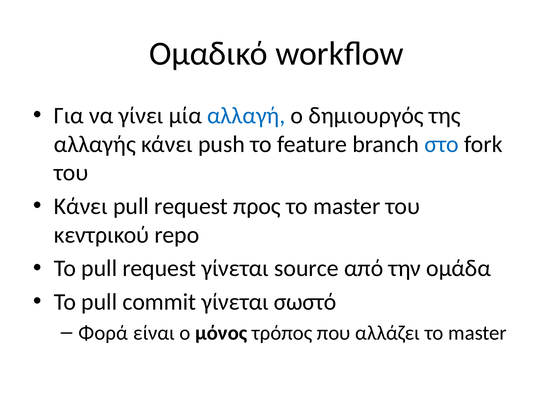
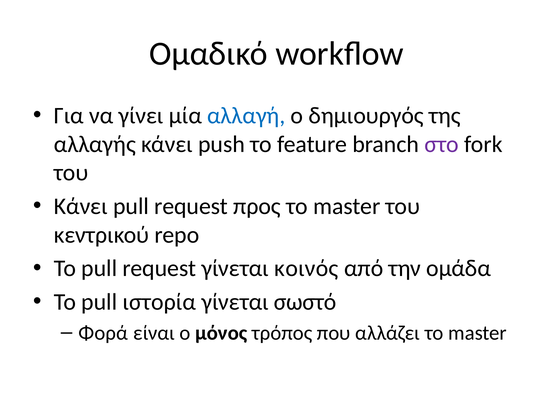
στο colour: blue -> purple
source: source -> κοινός
commit: commit -> ιστορία
